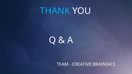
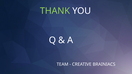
THANK colour: light blue -> light green
